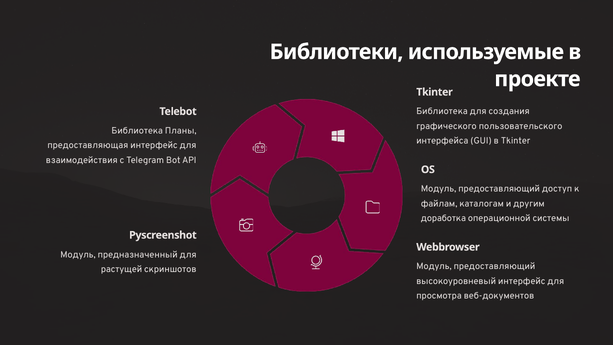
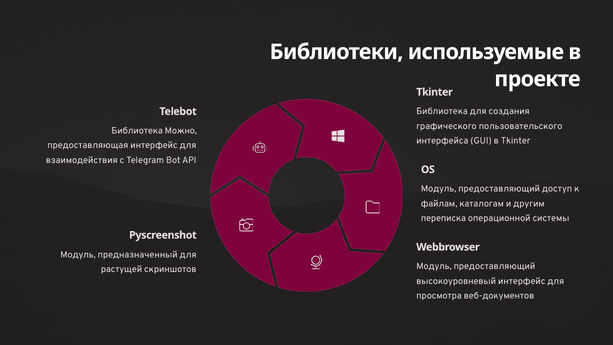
Планы: Планы -> Можно
доработка: доработка -> переписка
